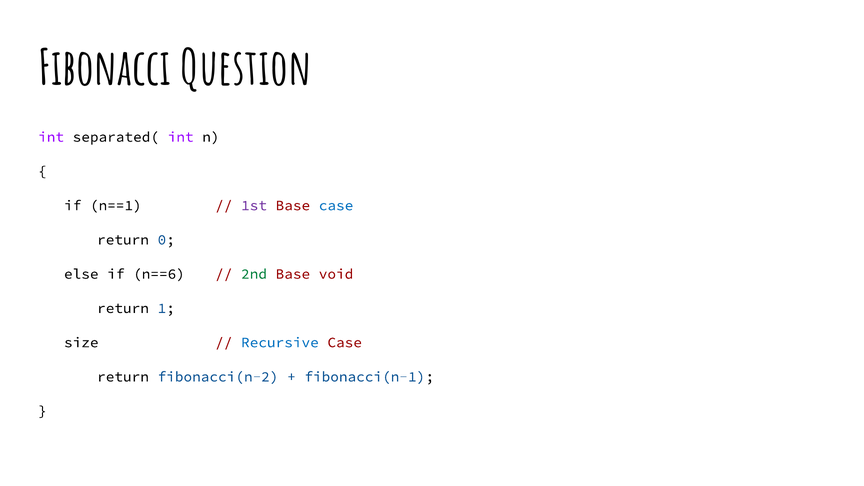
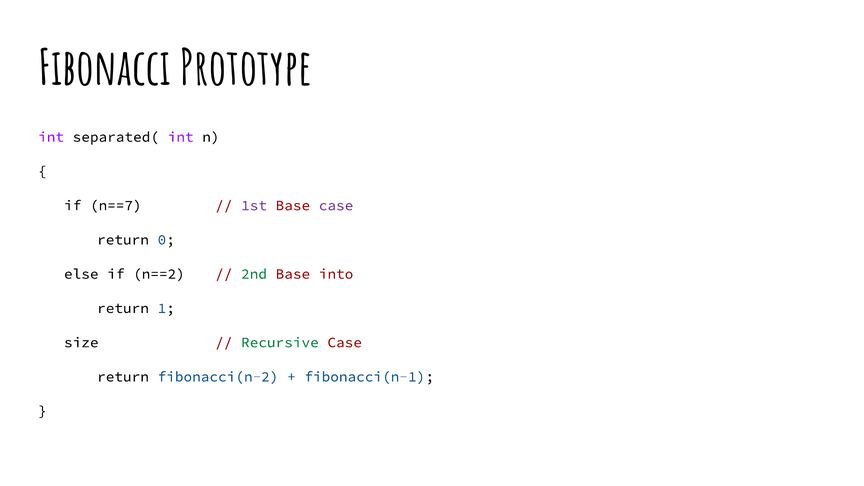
Question: Question -> Prototype
n==1: n==1 -> n==7
case at (336, 205) colour: blue -> purple
n==6: n==6 -> n==2
void: void -> into
Recursive colour: blue -> green
